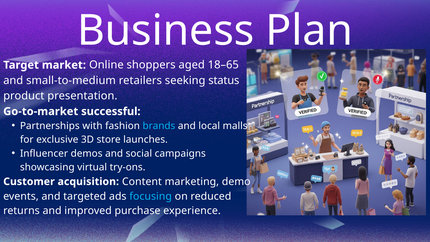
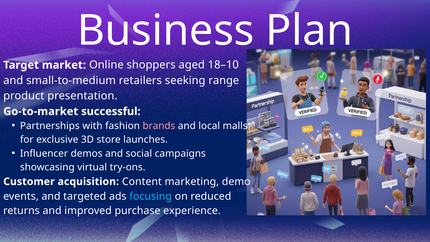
18–65: 18–65 -> 18–10
status: status -> range
brands colour: light blue -> pink
